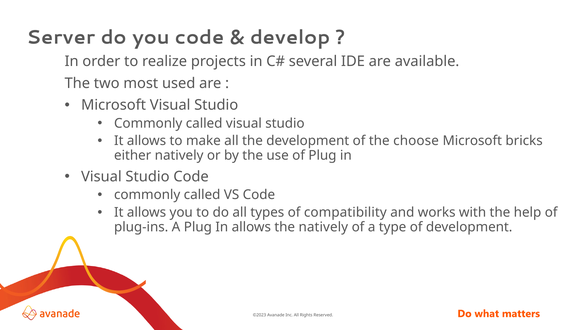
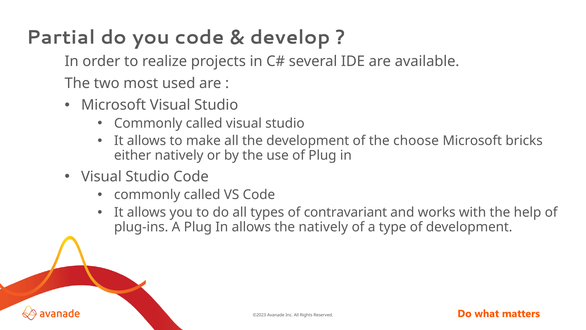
Server: Server -> Partial
compatibility: compatibility -> contravariant
